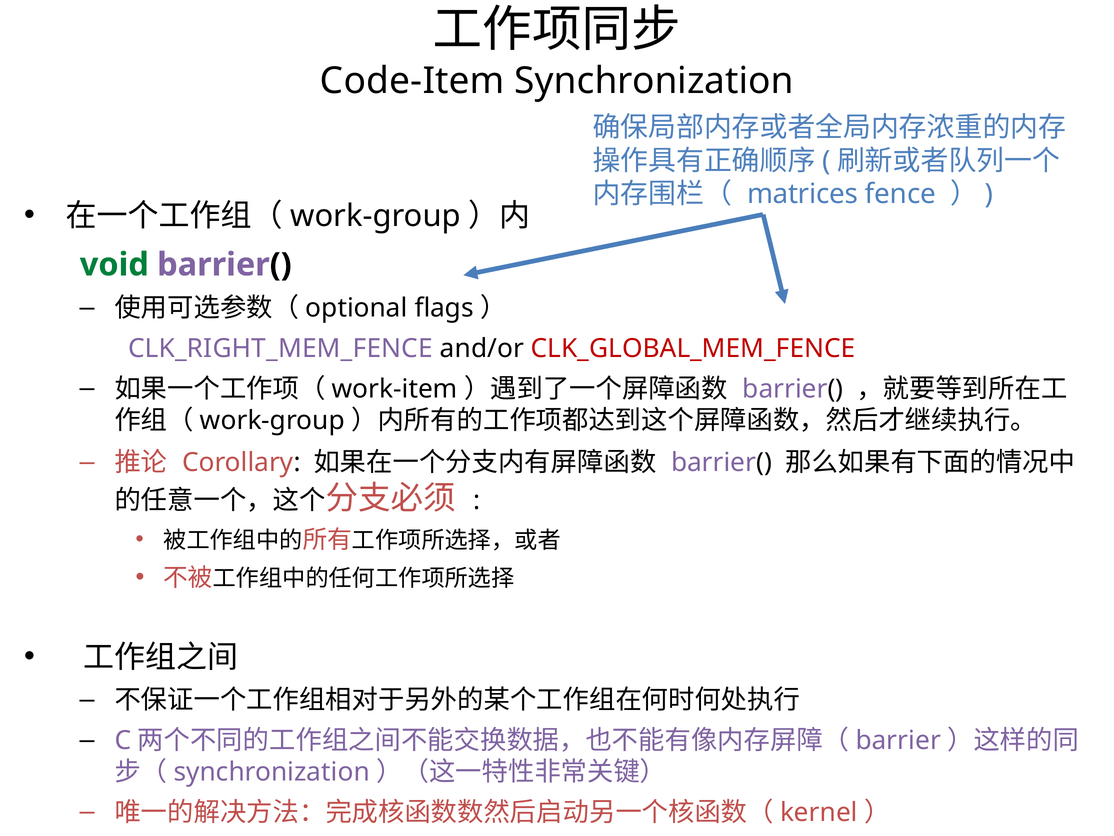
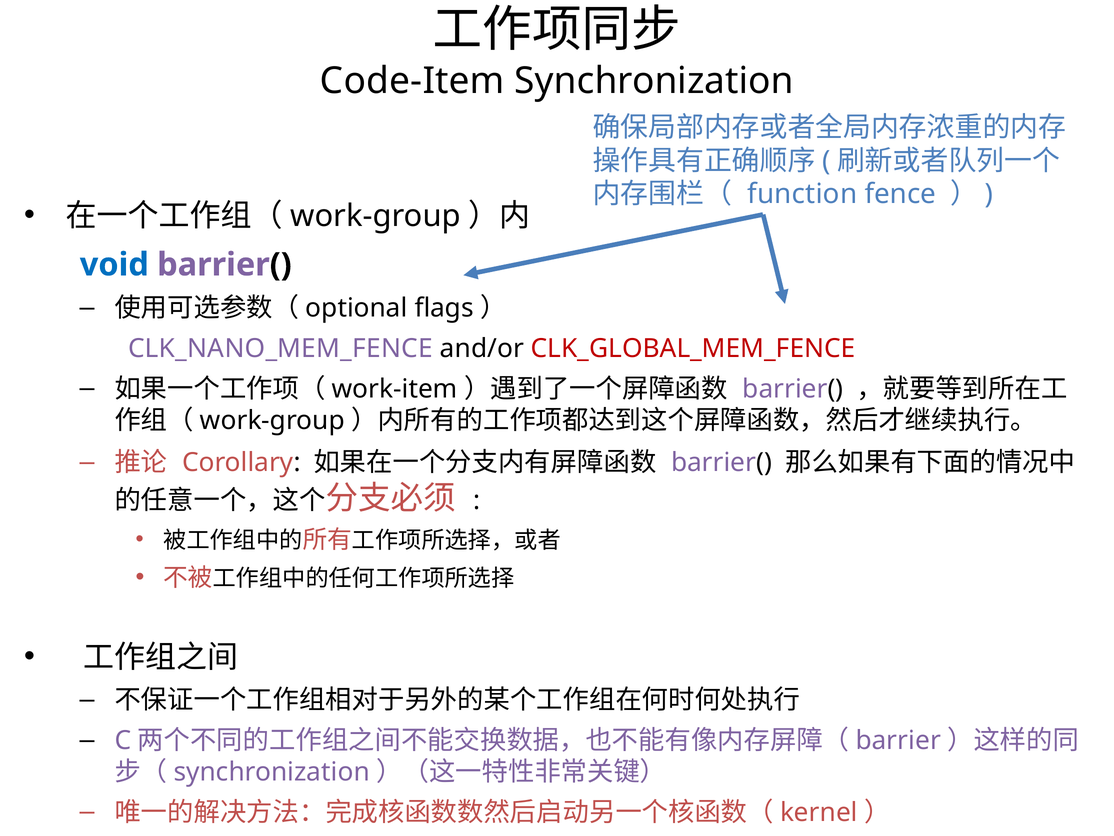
matrices: matrices -> function
void colour: green -> blue
CLK_RIGHT_MEM_FENCE: CLK_RIGHT_MEM_FENCE -> CLK_NANO_MEM_FENCE
